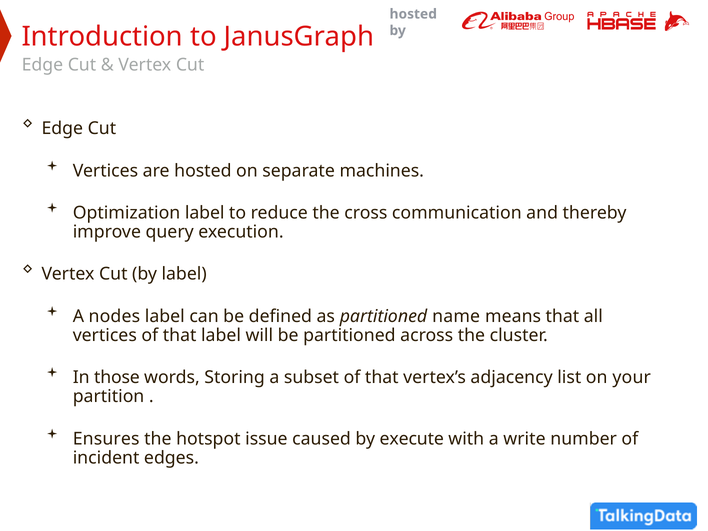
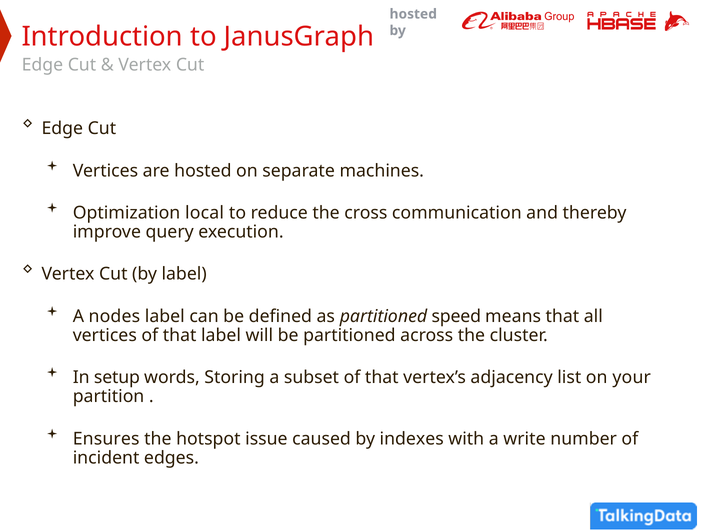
Optimization label: label -> local
name: name -> speed
those: those -> setup
execute: execute -> indexes
